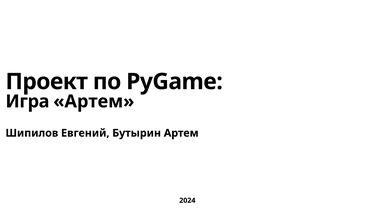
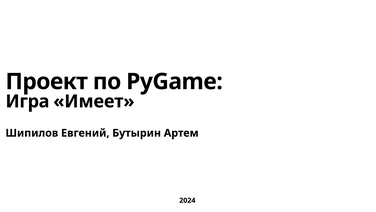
Игра Артем: Артем -> Имеет
